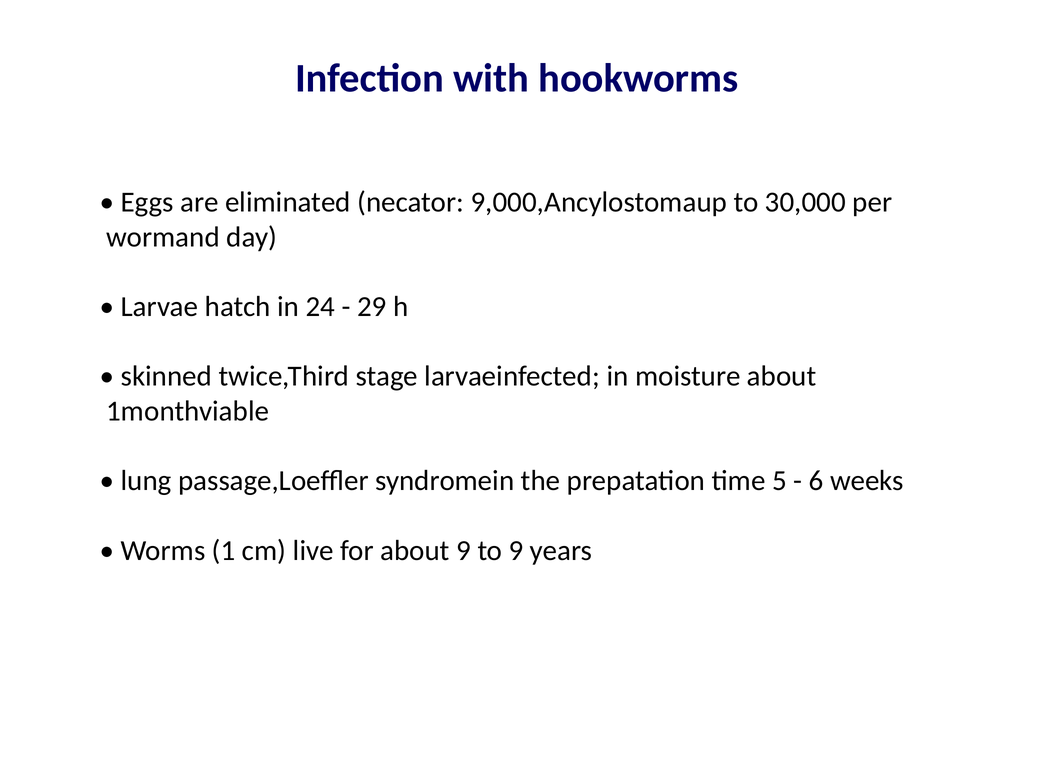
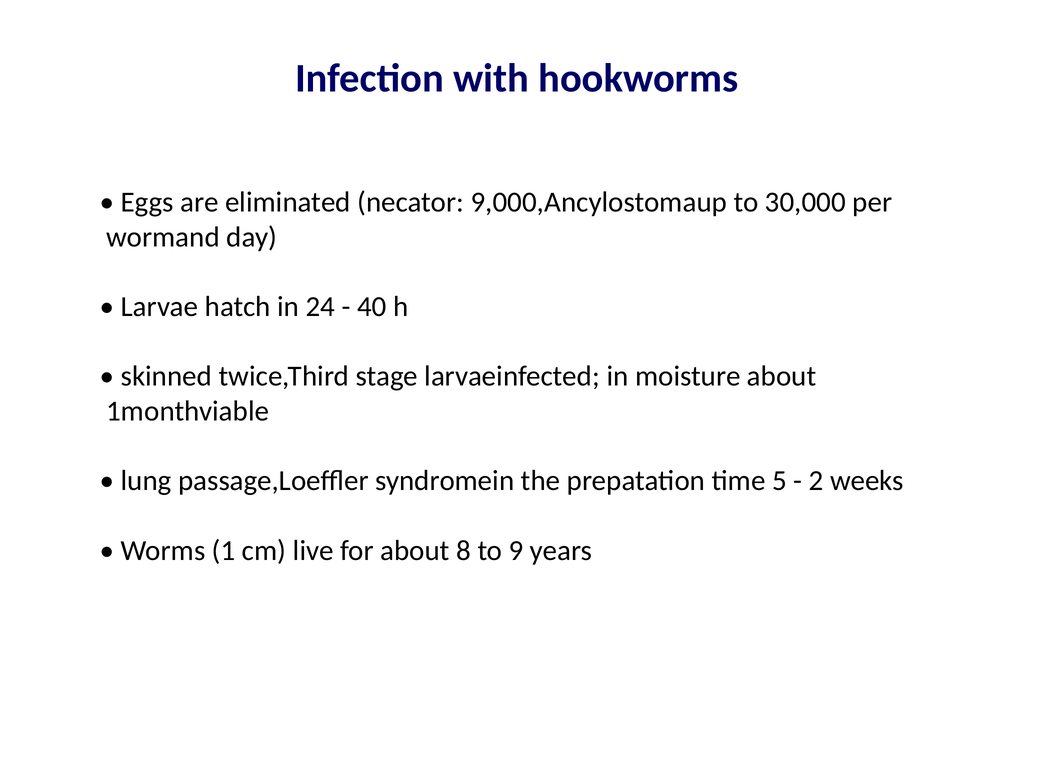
29: 29 -> 40
6: 6 -> 2
about 9: 9 -> 8
